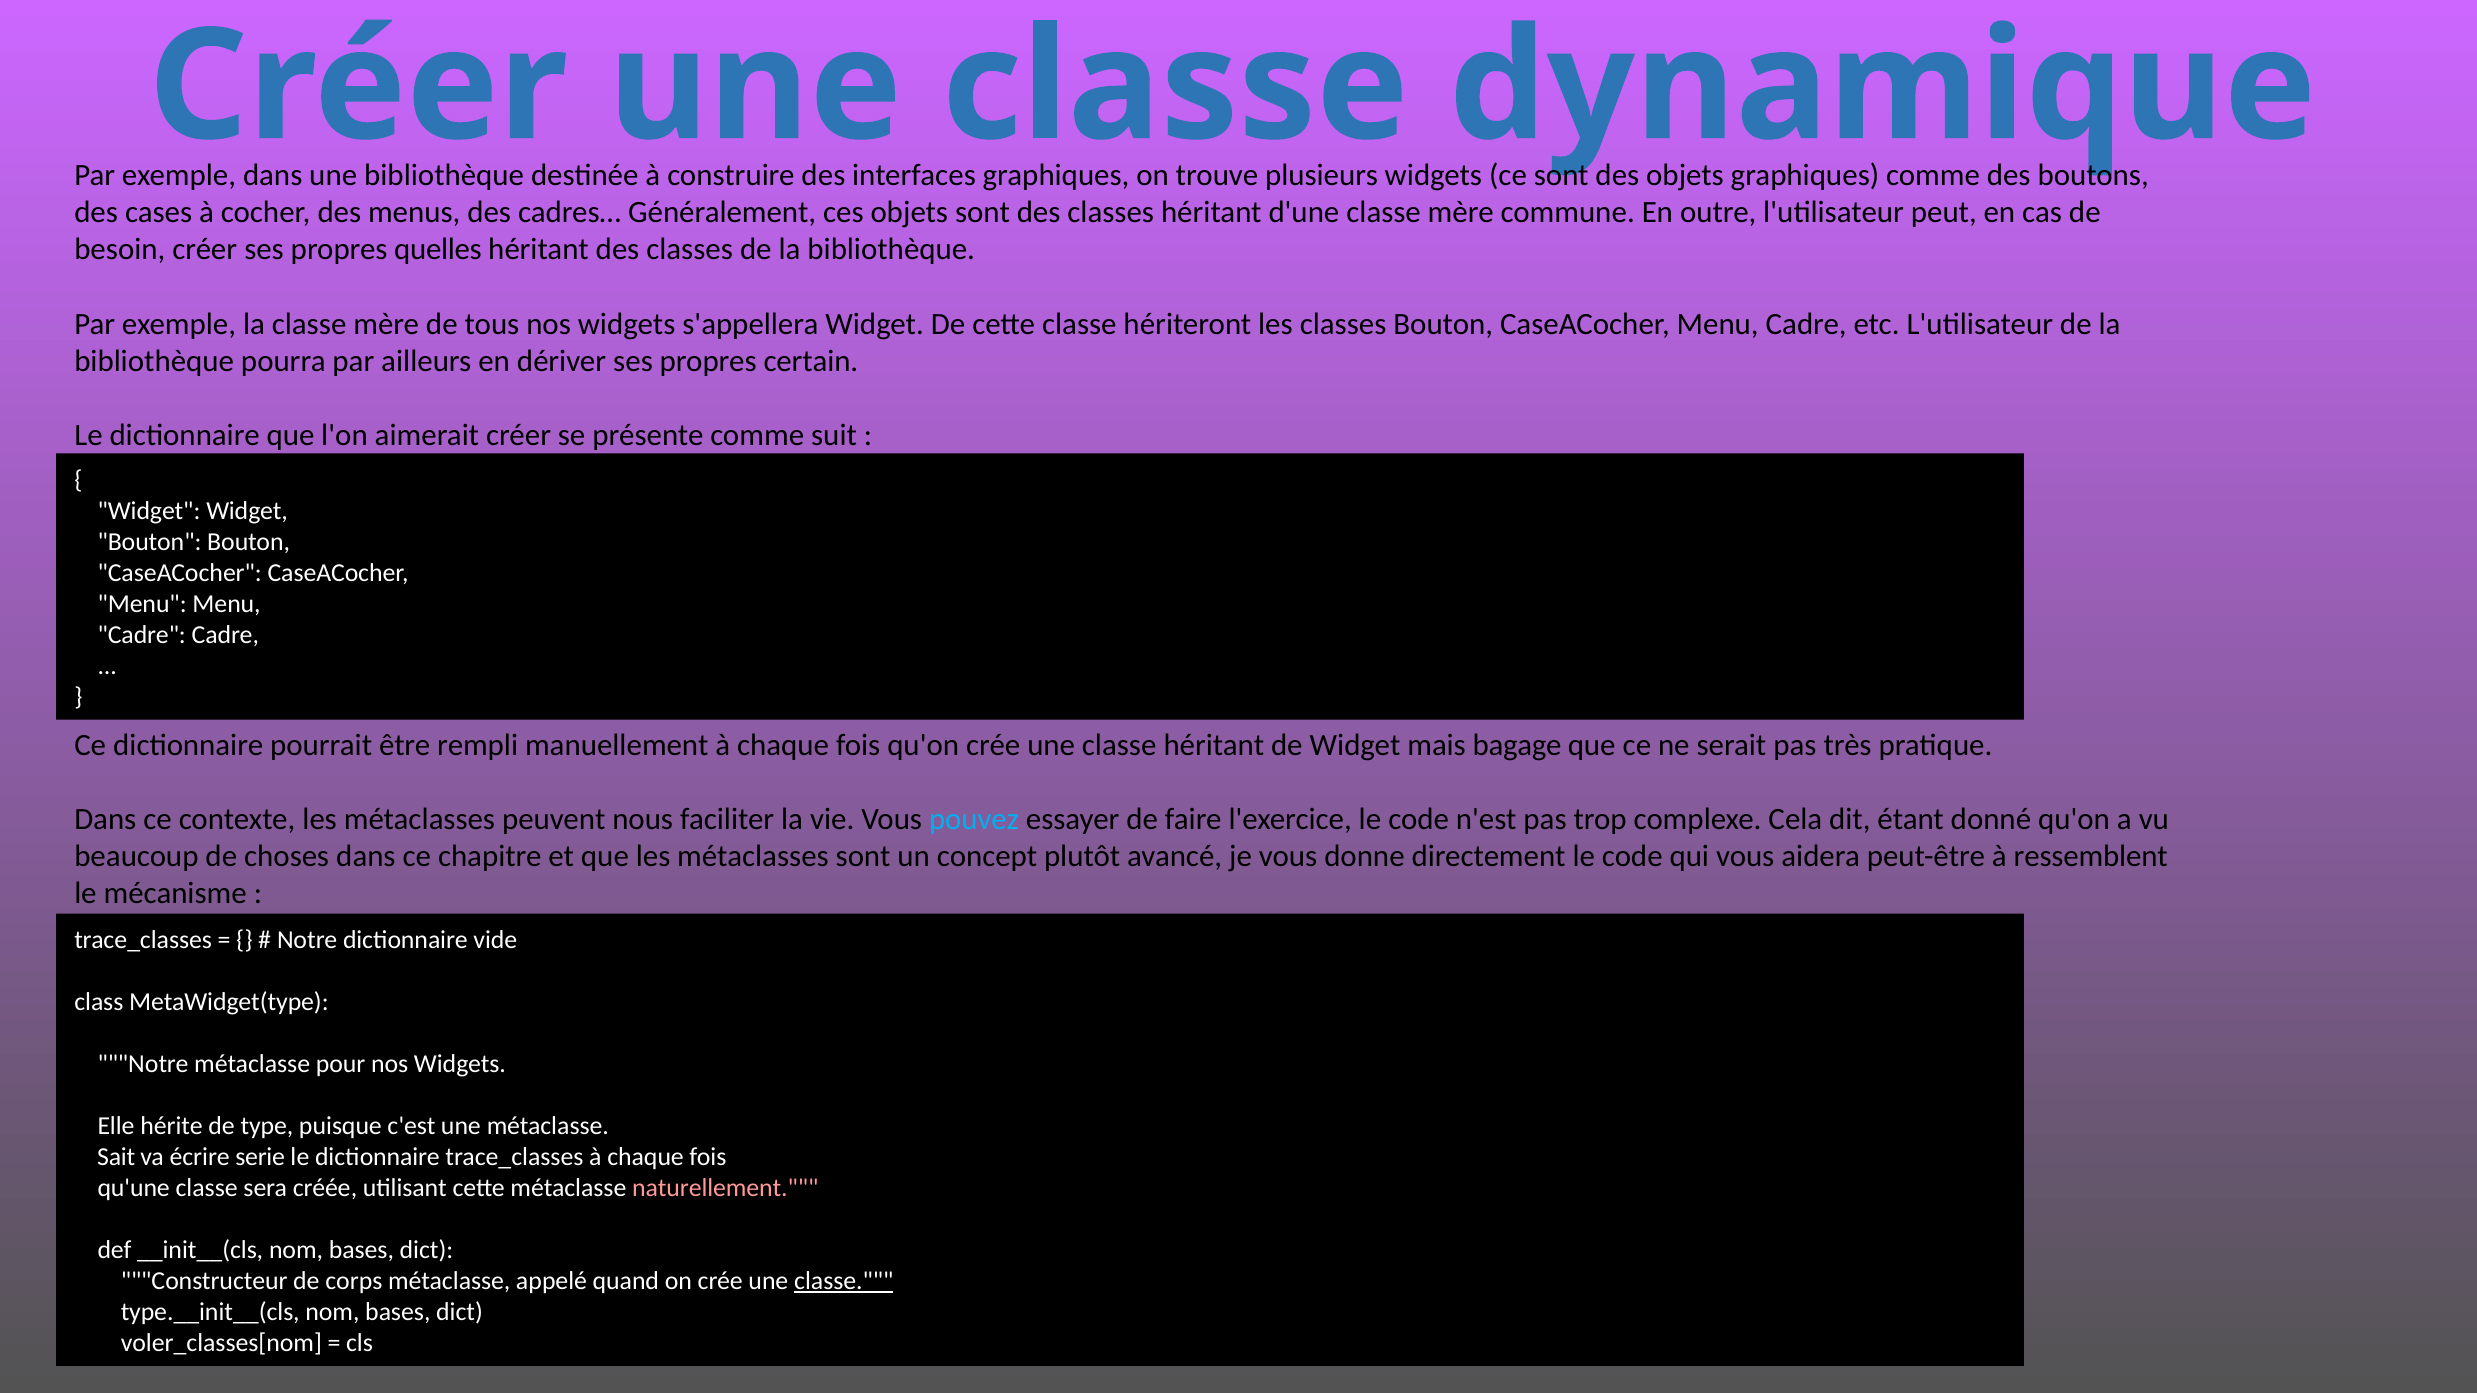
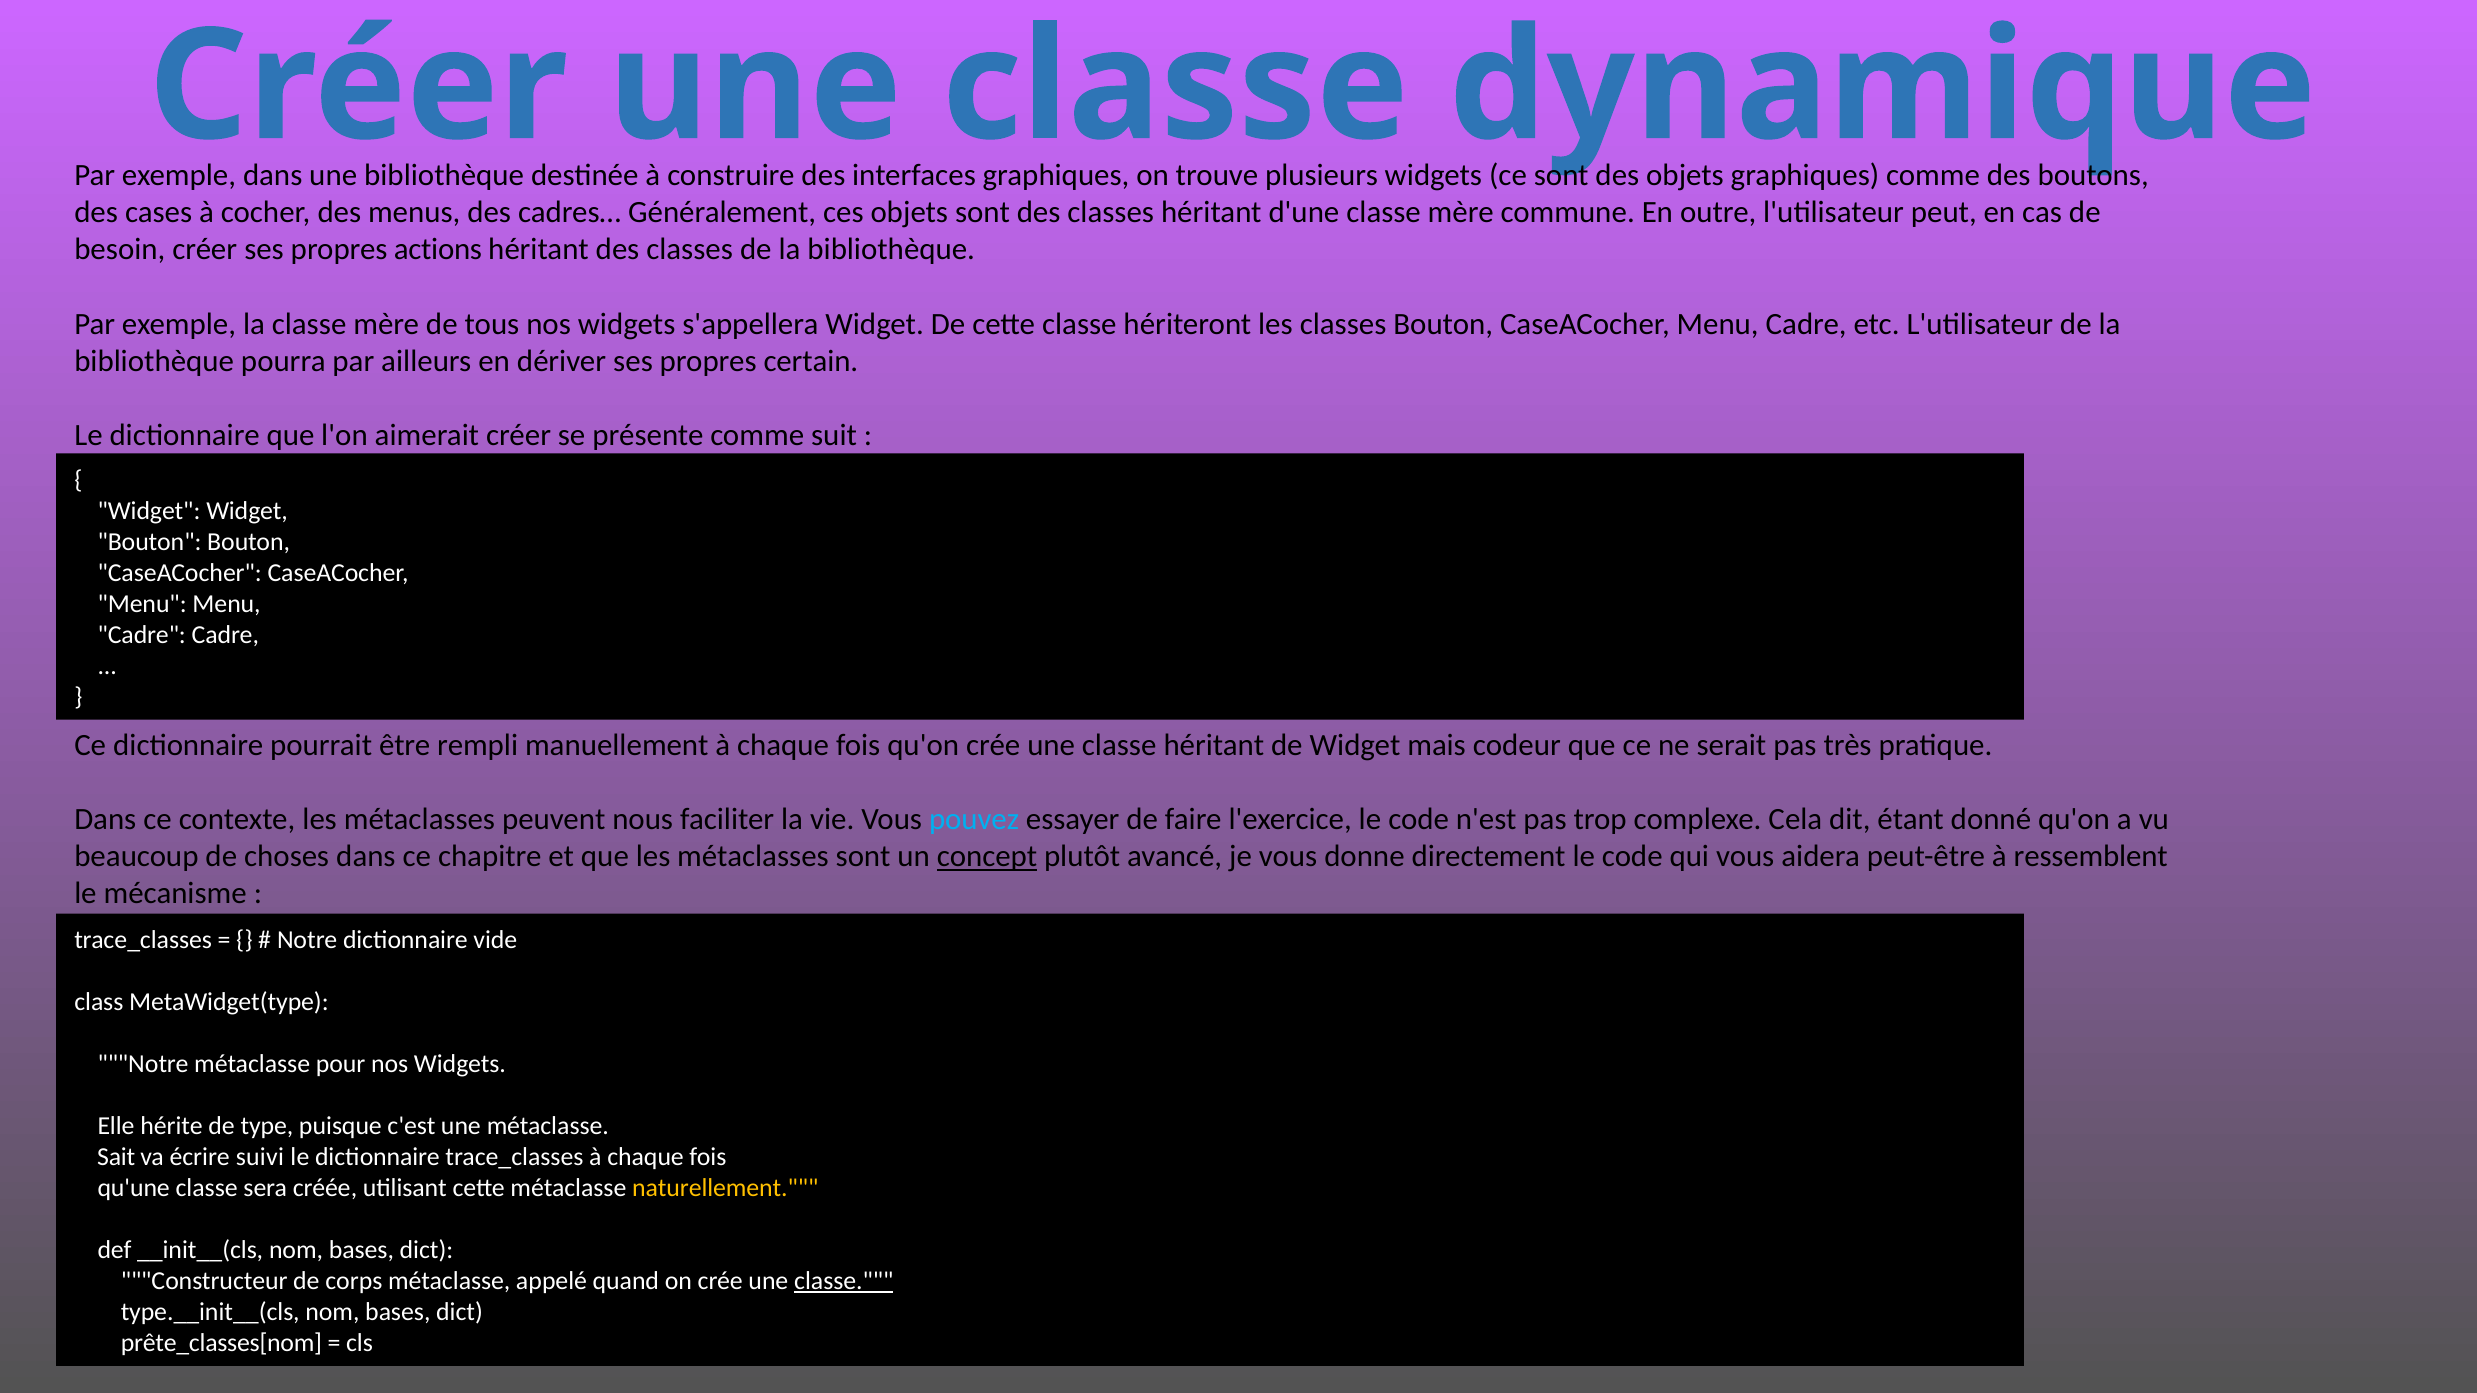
quelles: quelles -> actions
bagage: bagage -> codeur
concept underline: none -> present
serie: serie -> suivi
naturellement colour: pink -> yellow
voler_classes[nom: voler_classes[nom -> prête_classes[nom
